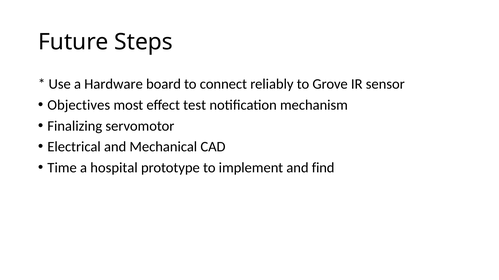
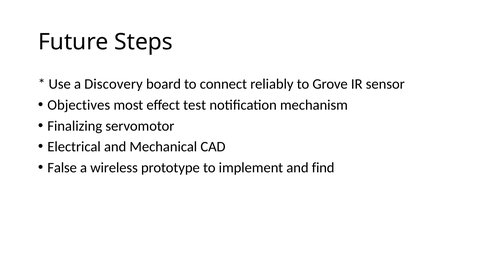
Hardware: Hardware -> Discovery
Time: Time -> False
hospital: hospital -> wireless
